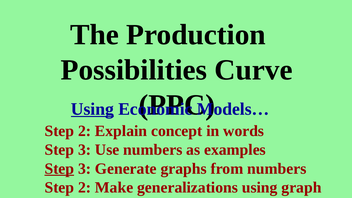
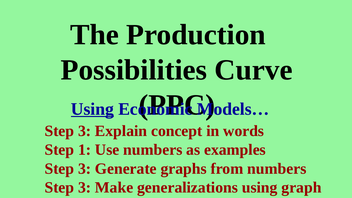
2 at (85, 131): 2 -> 3
3 at (85, 150): 3 -> 1
Step at (59, 169) underline: present -> none
2 at (85, 187): 2 -> 3
